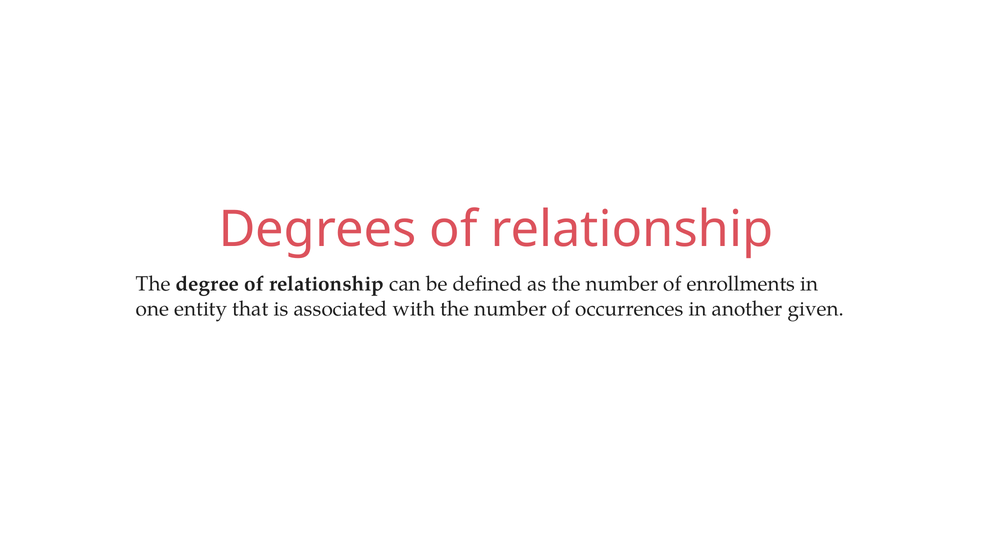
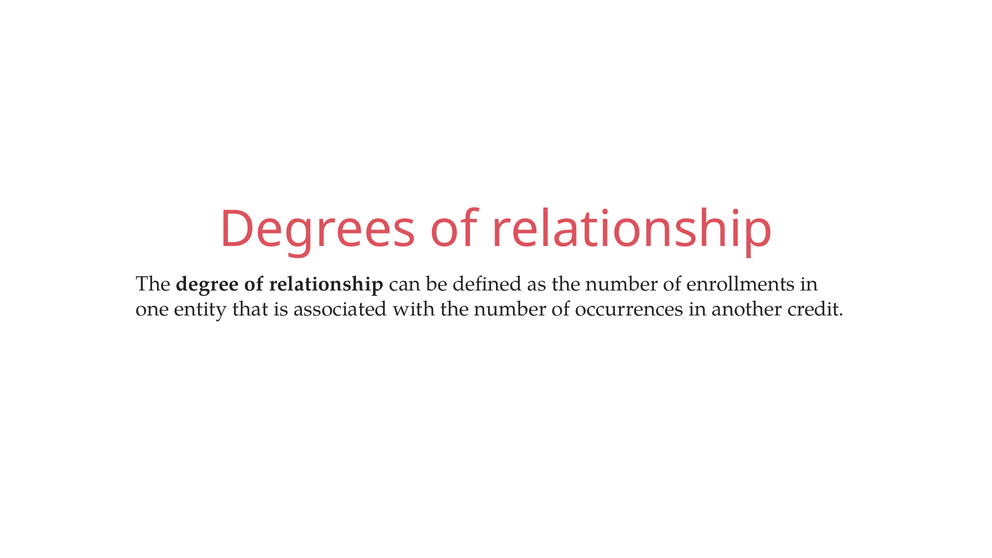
given: given -> credit
